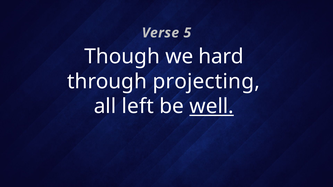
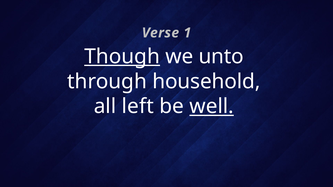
5: 5 -> 1
Though underline: none -> present
hard: hard -> unto
projecting: projecting -> household
